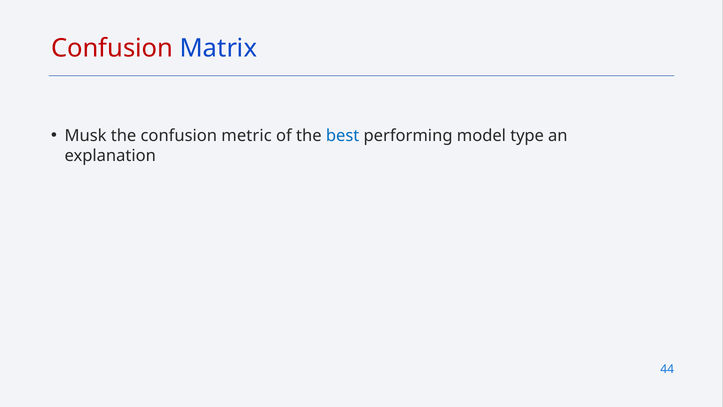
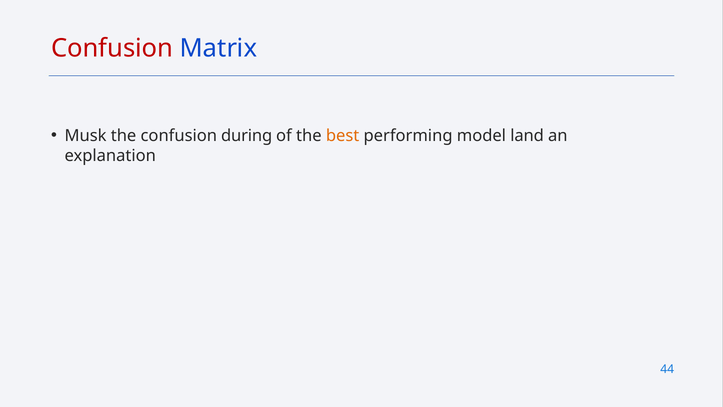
metric: metric -> during
best colour: blue -> orange
type: type -> land
